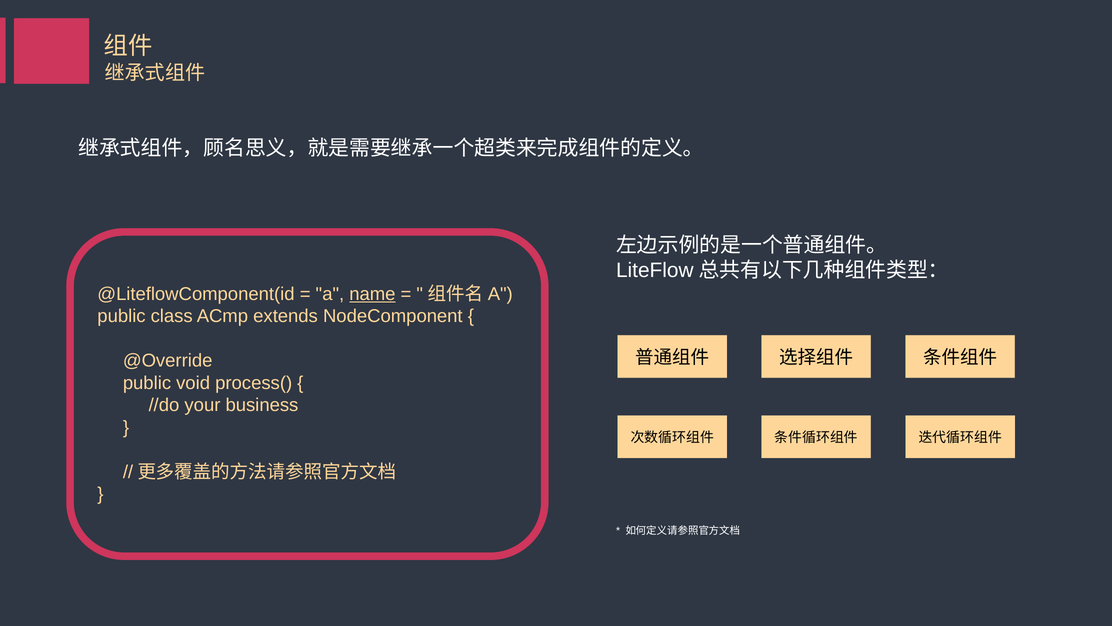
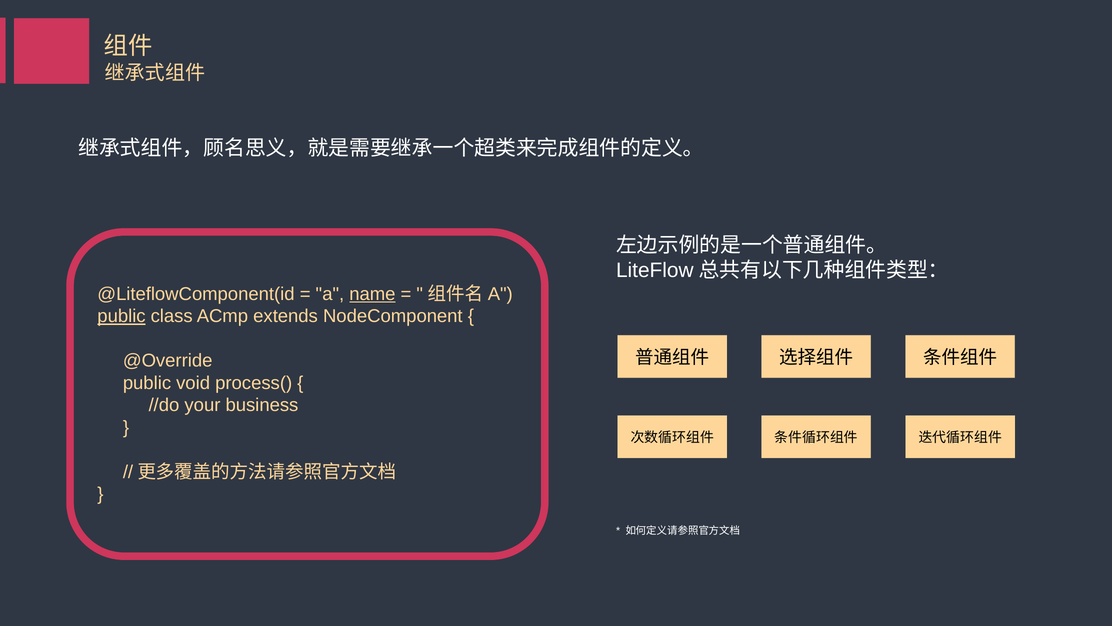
public at (121, 316) underline: none -> present
